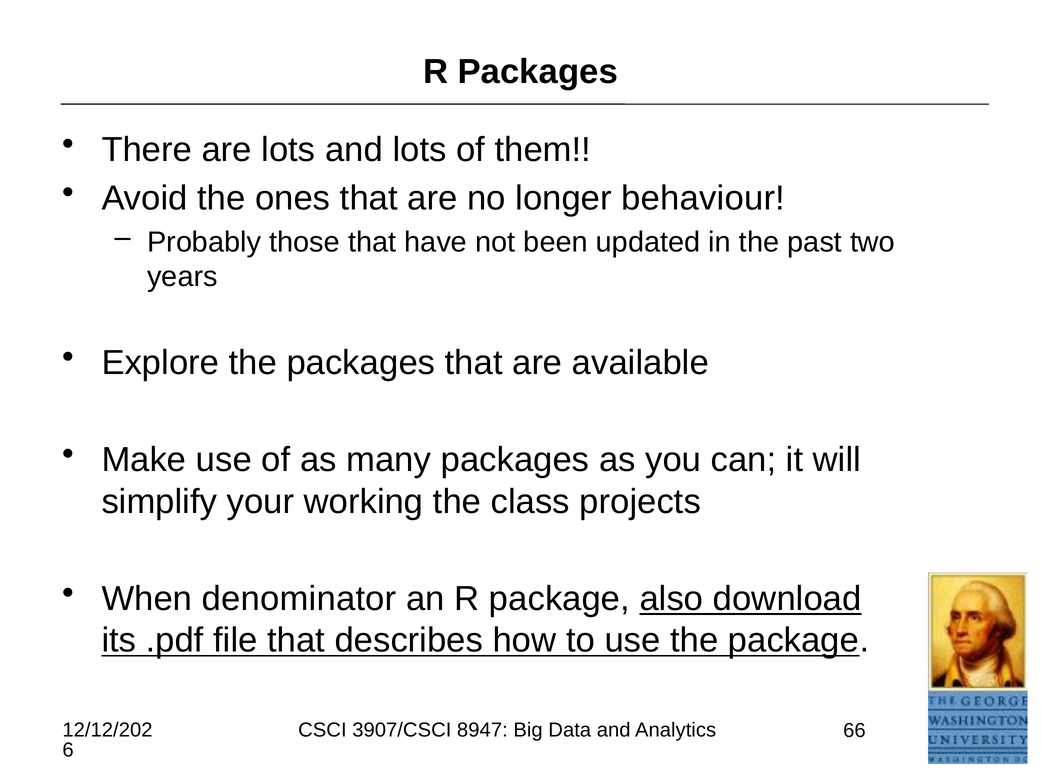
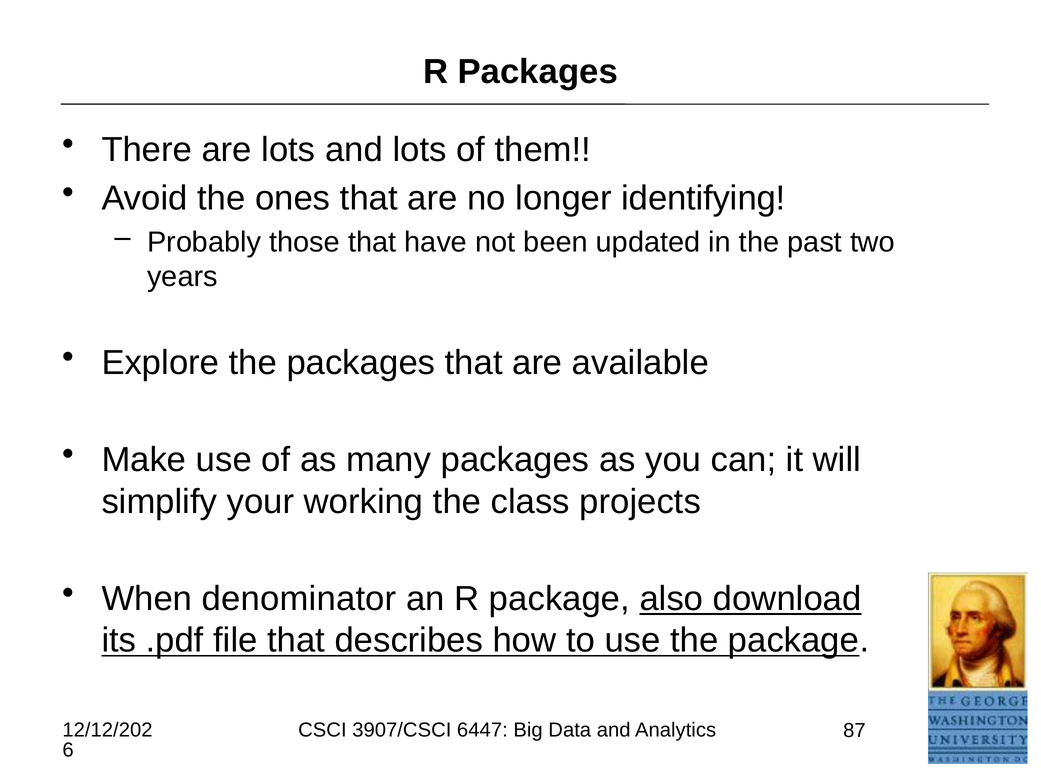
behaviour: behaviour -> identifying
8947: 8947 -> 6447
66: 66 -> 87
